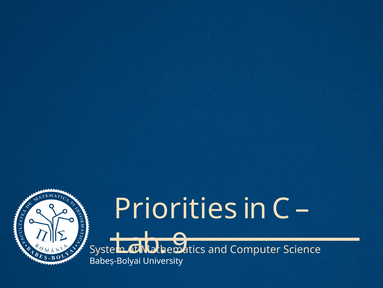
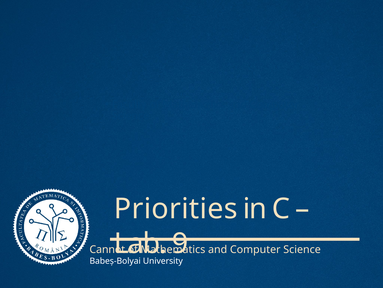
System: System -> Cannot
